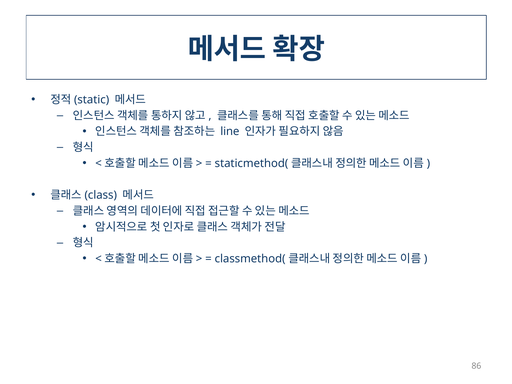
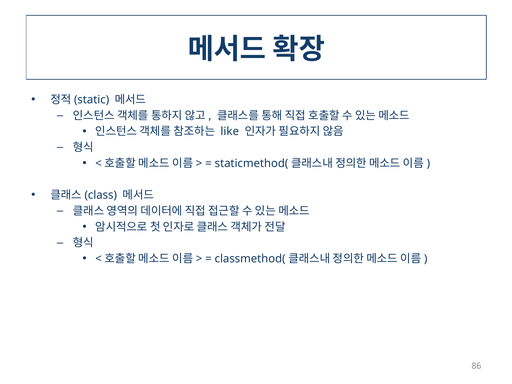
line: line -> like
